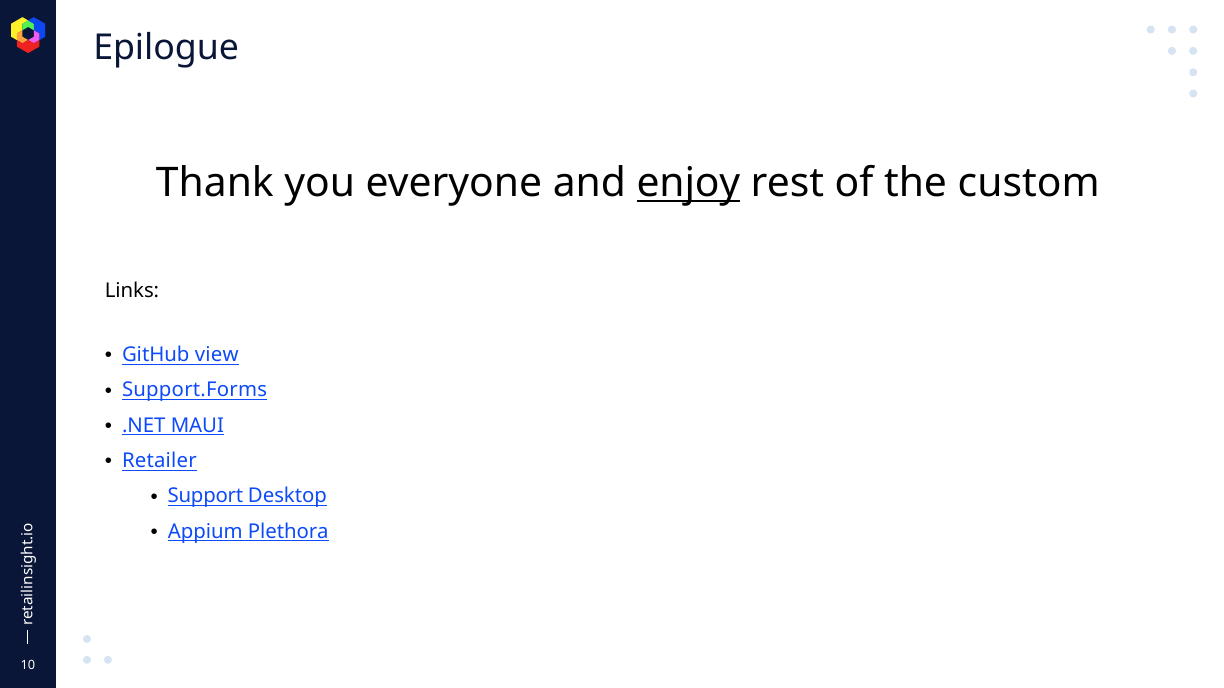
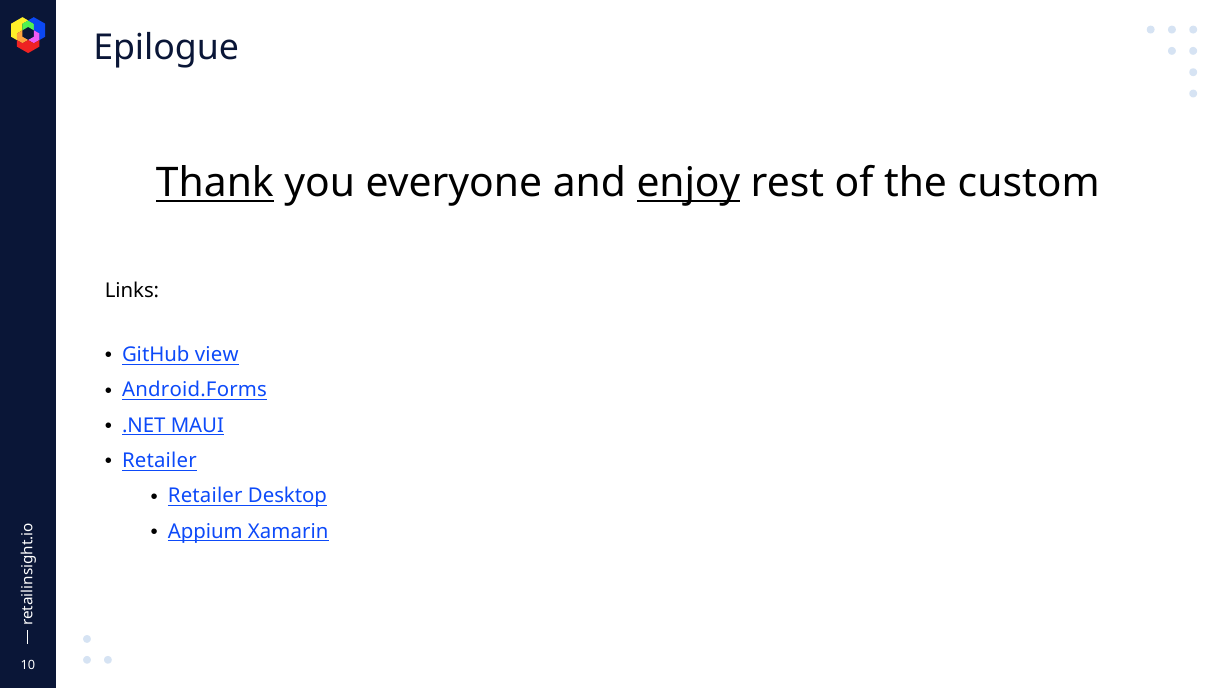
Thank underline: none -> present
Support.Forms: Support.Forms -> Android.Forms
Support at (205, 496): Support -> Retailer
Plethora: Plethora -> Xamarin
